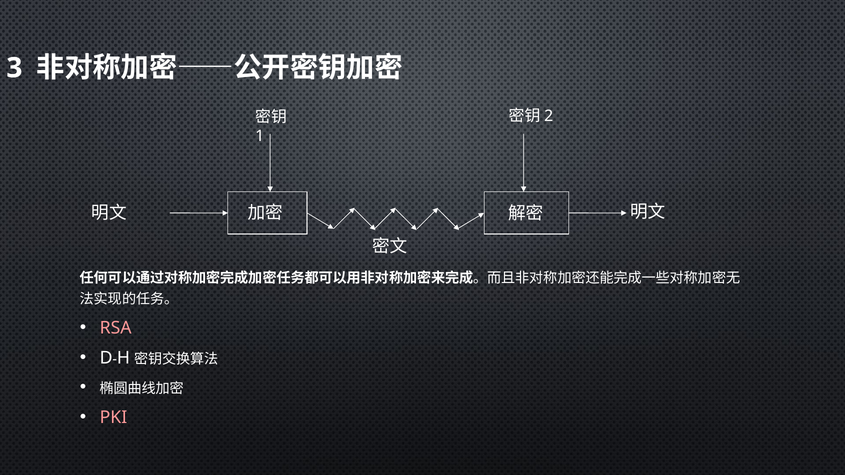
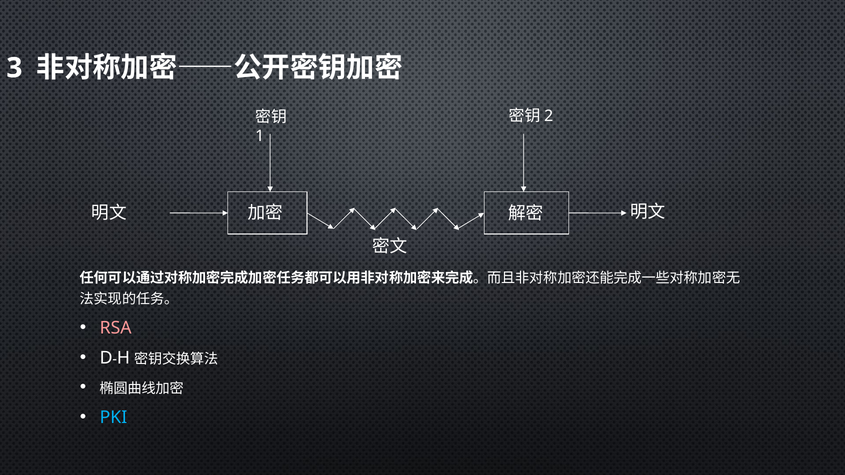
PKI colour: pink -> light blue
